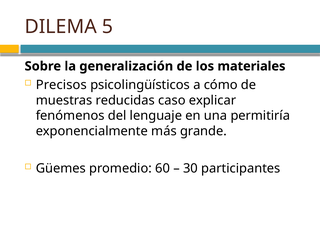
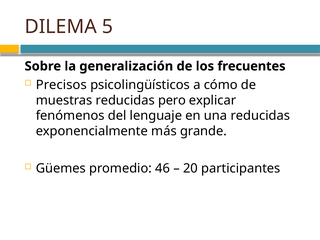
materiales: materiales -> frecuentes
caso: caso -> pero
una permitiría: permitiría -> reducidas
60: 60 -> 46
30: 30 -> 20
